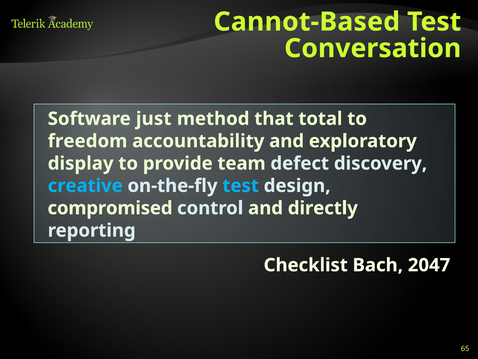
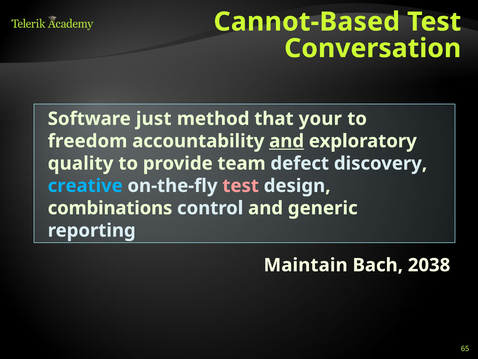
total: total -> your
and at (287, 141) underline: none -> present
display: display -> quality
test at (241, 186) colour: light blue -> pink
compromised: compromised -> combinations
directly: directly -> generic
Checklist: Checklist -> Maintain
2047: 2047 -> 2038
